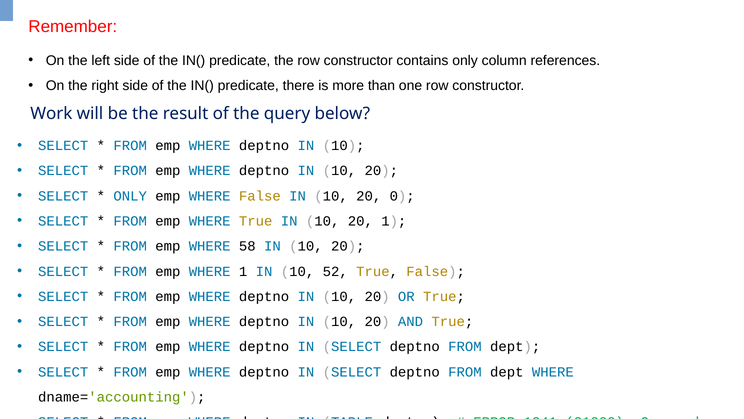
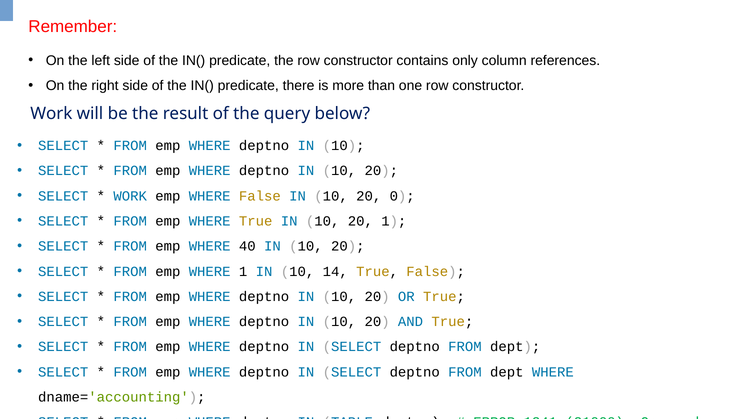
ONLY at (130, 196): ONLY -> WORK
58: 58 -> 40
52: 52 -> 14
